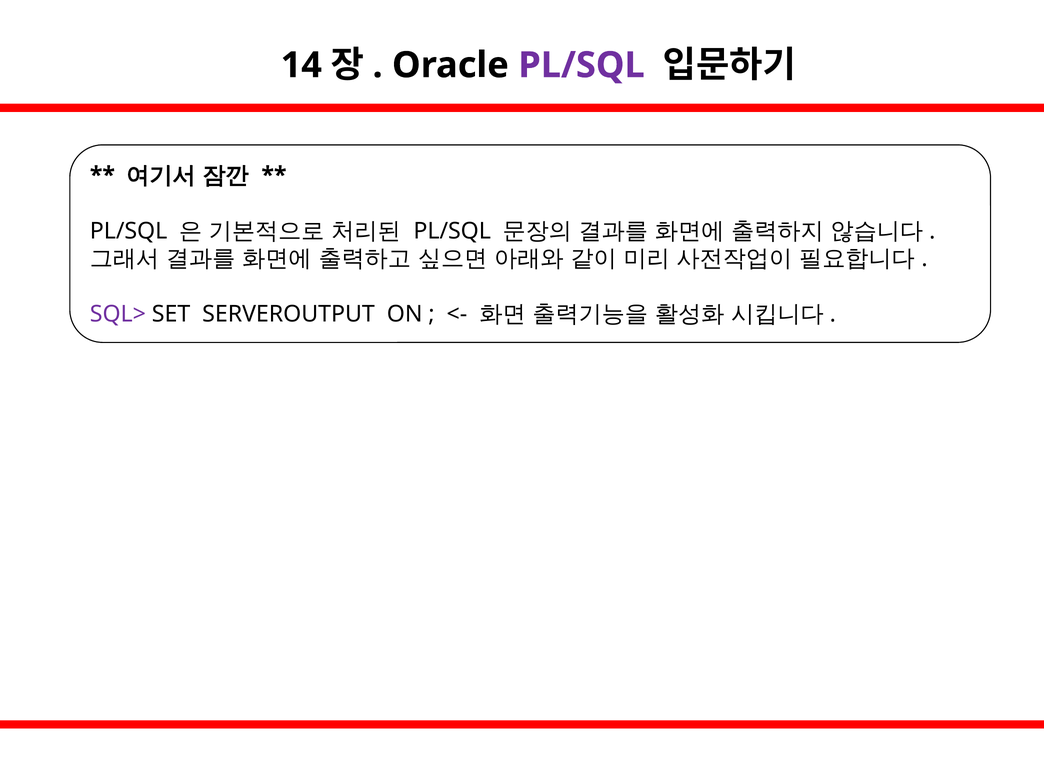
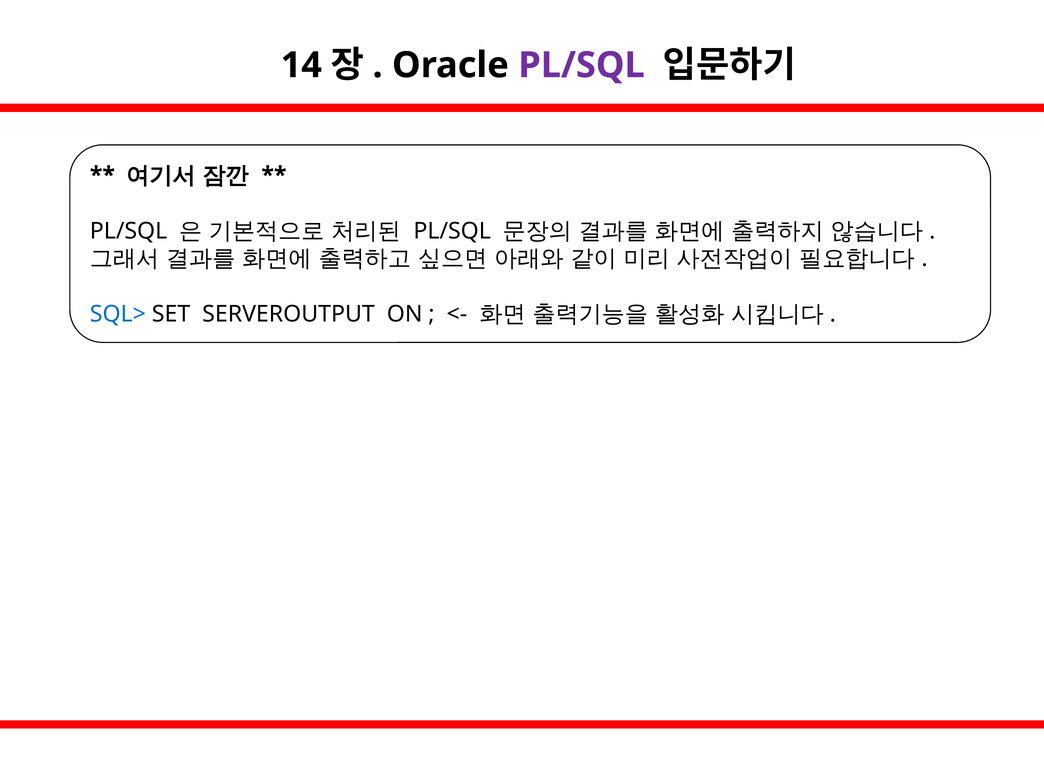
SQL> colour: purple -> blue
